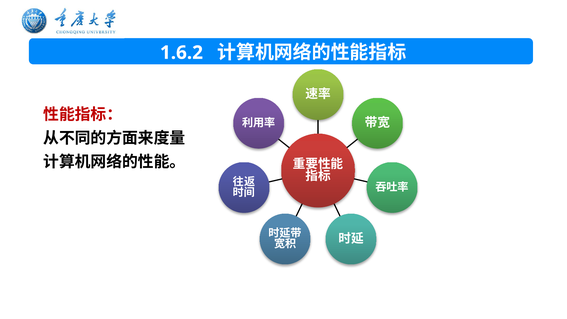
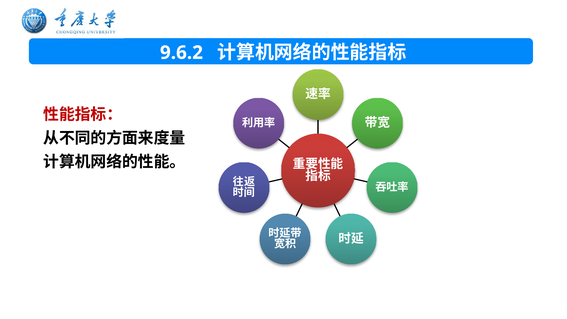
1.6.2: 1.6.2 -> 9.6.2
